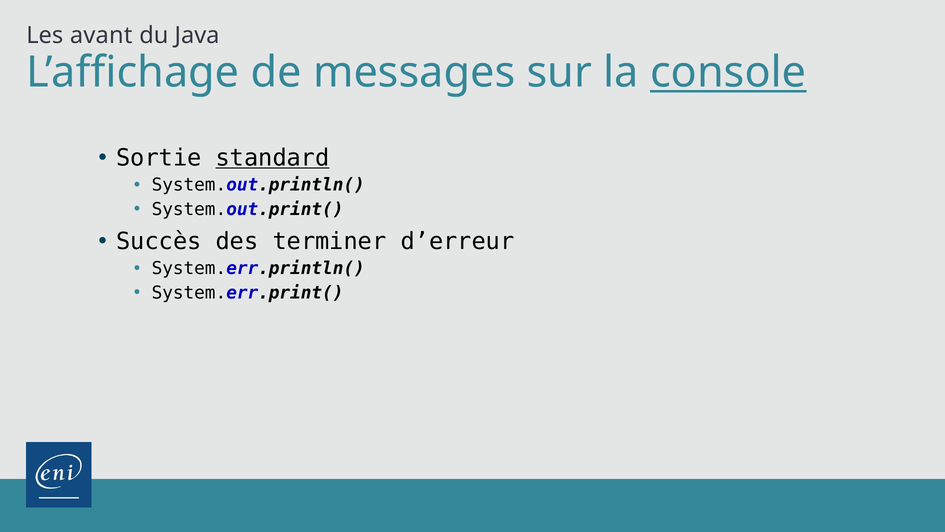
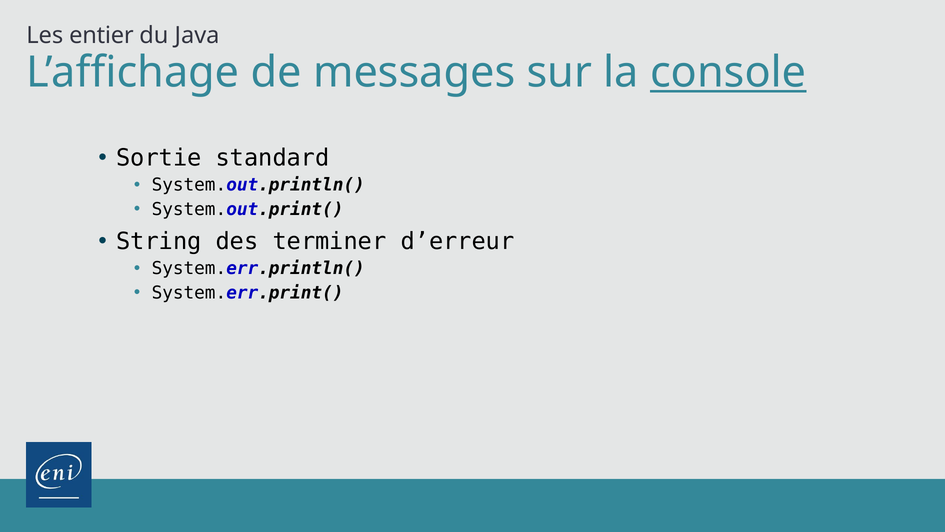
avant: avant -> entier
standard underline: present -> none
Succès: Succès -> String
